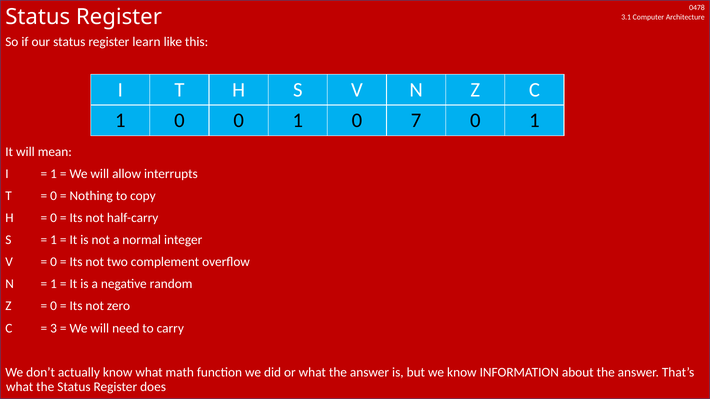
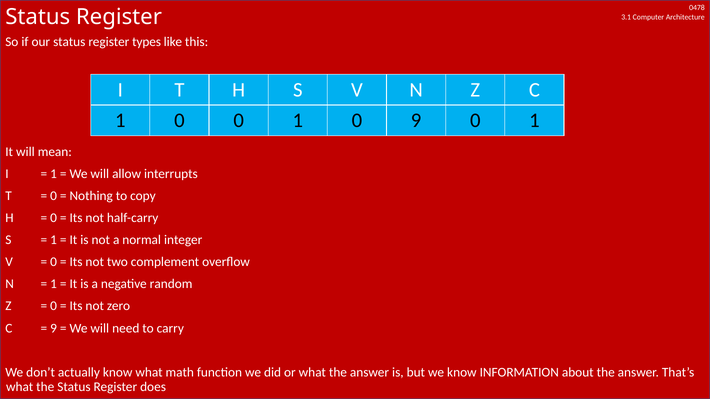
learn: learn -> types
0 7: 7 -> 9
3 at (54, 328): 3 -> 9
